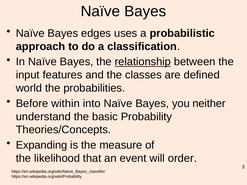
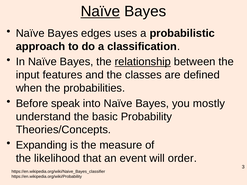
Naïve at (100, 11) underline: none -> present
world: world -> when
within: within -> speak
neither: neither -> mostly
